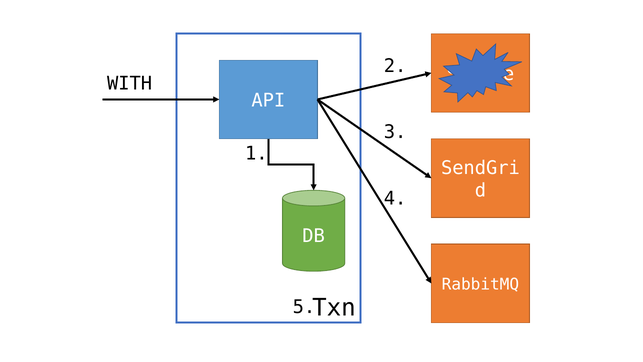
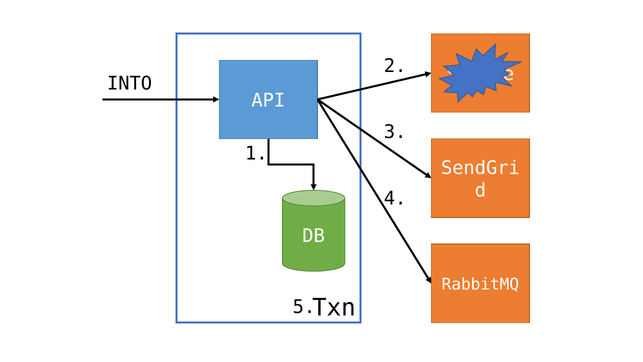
WITH: WITH -> INTO
